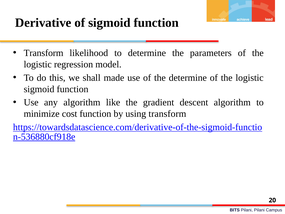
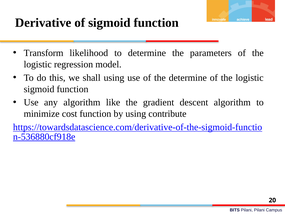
shall made: made -> using
using transform: transform -> contribute
